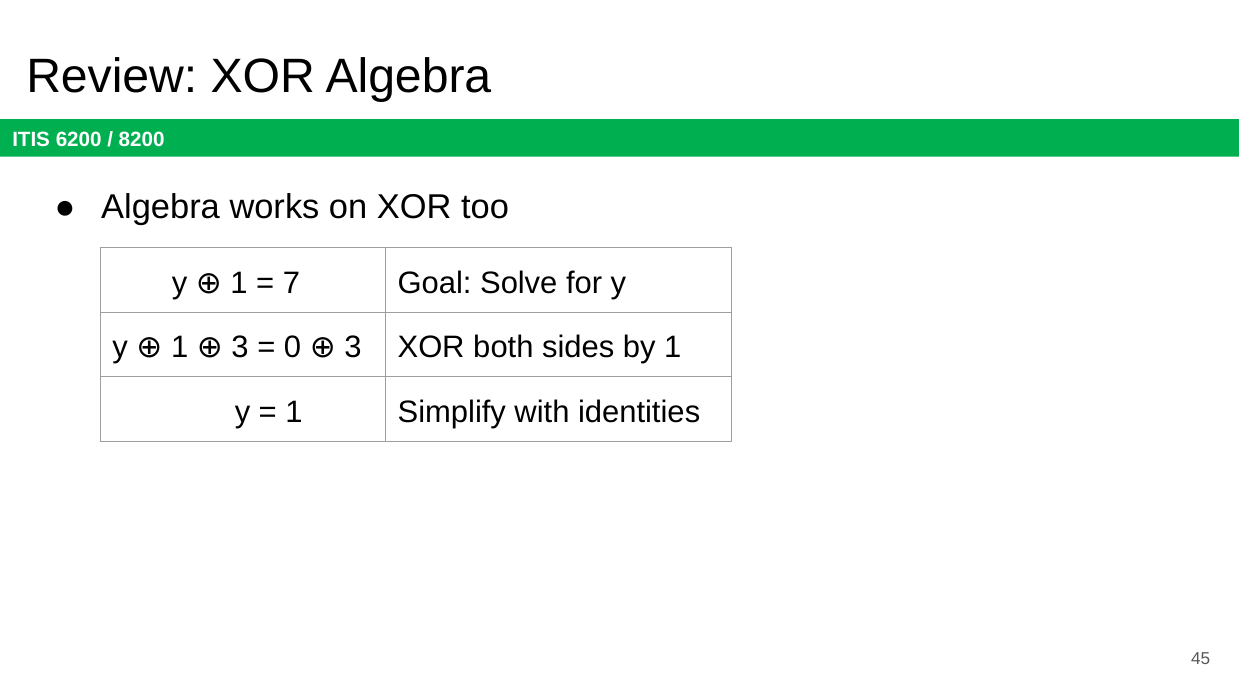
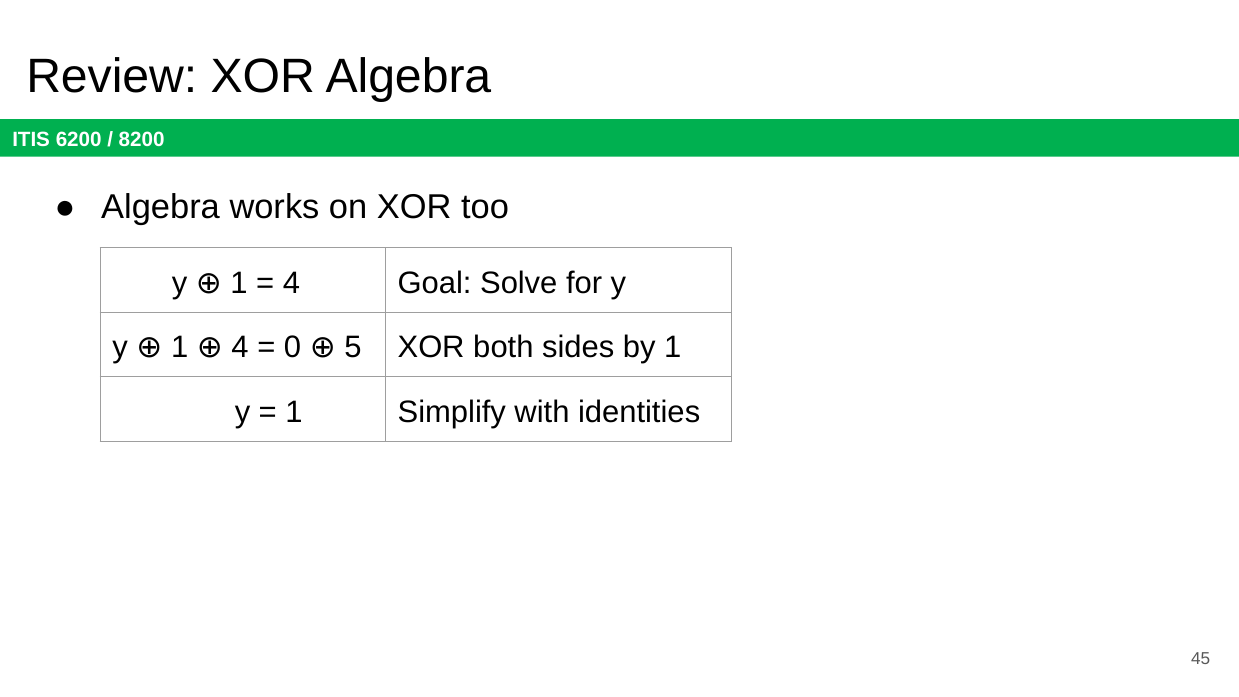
7 at (291, 283): 7 -> 4
1 3: 3 -> 4
0 3: 3 -> 5
